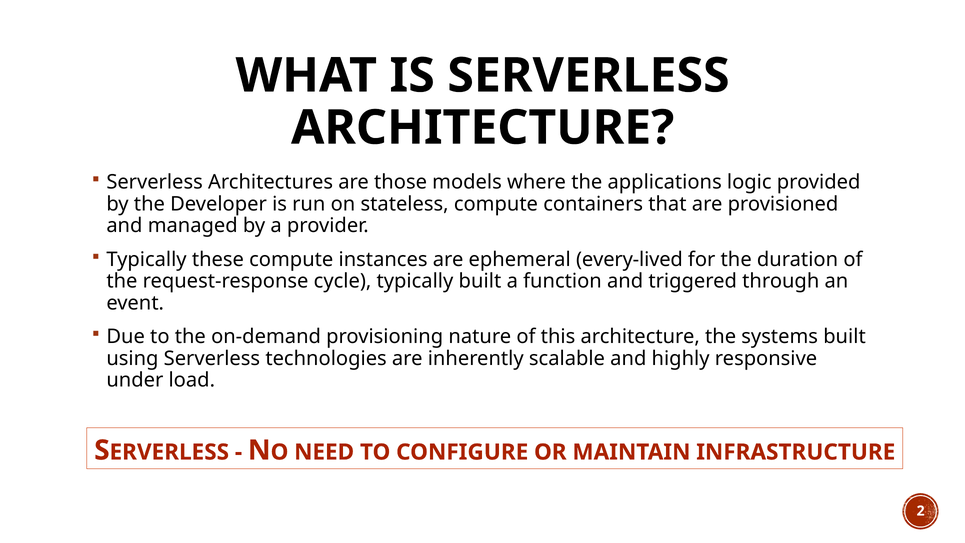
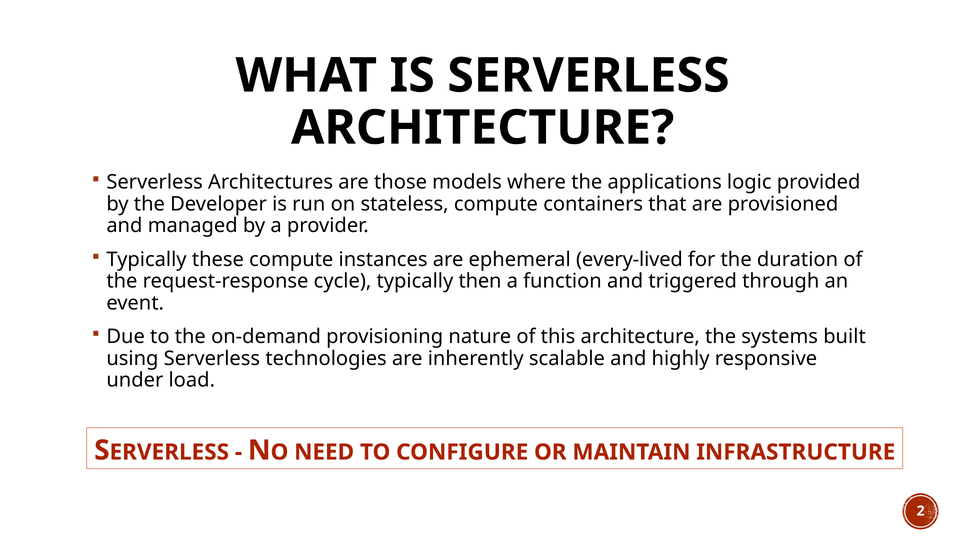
typically built: built -> then
